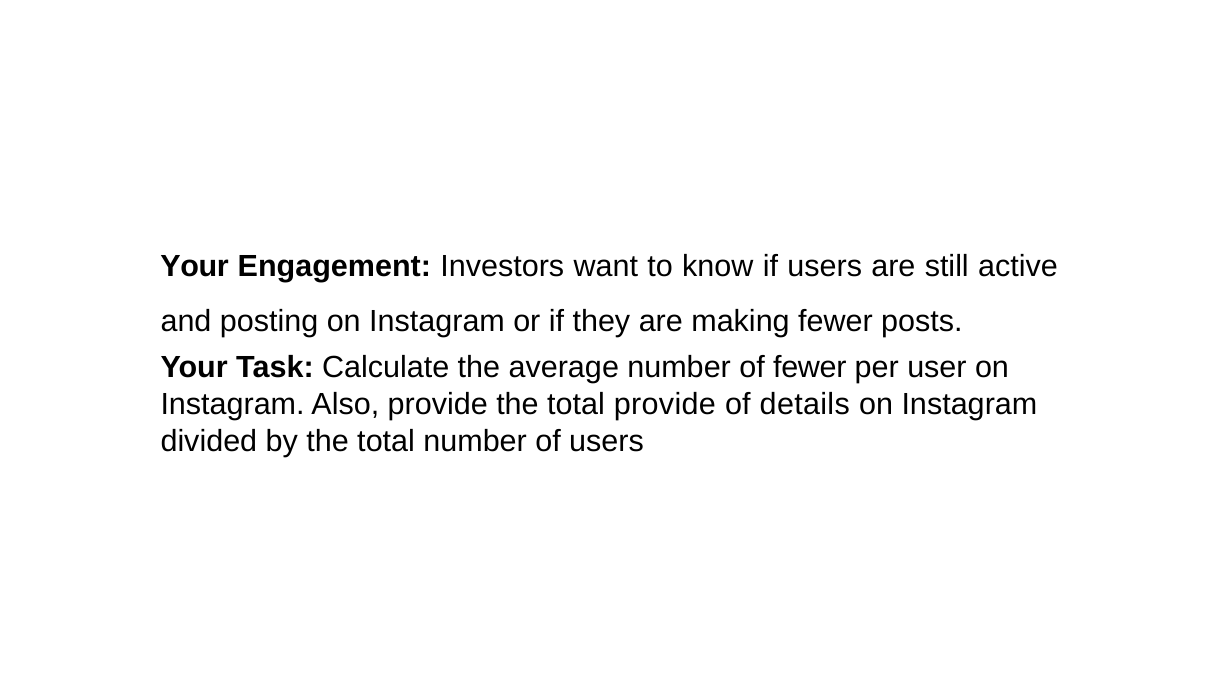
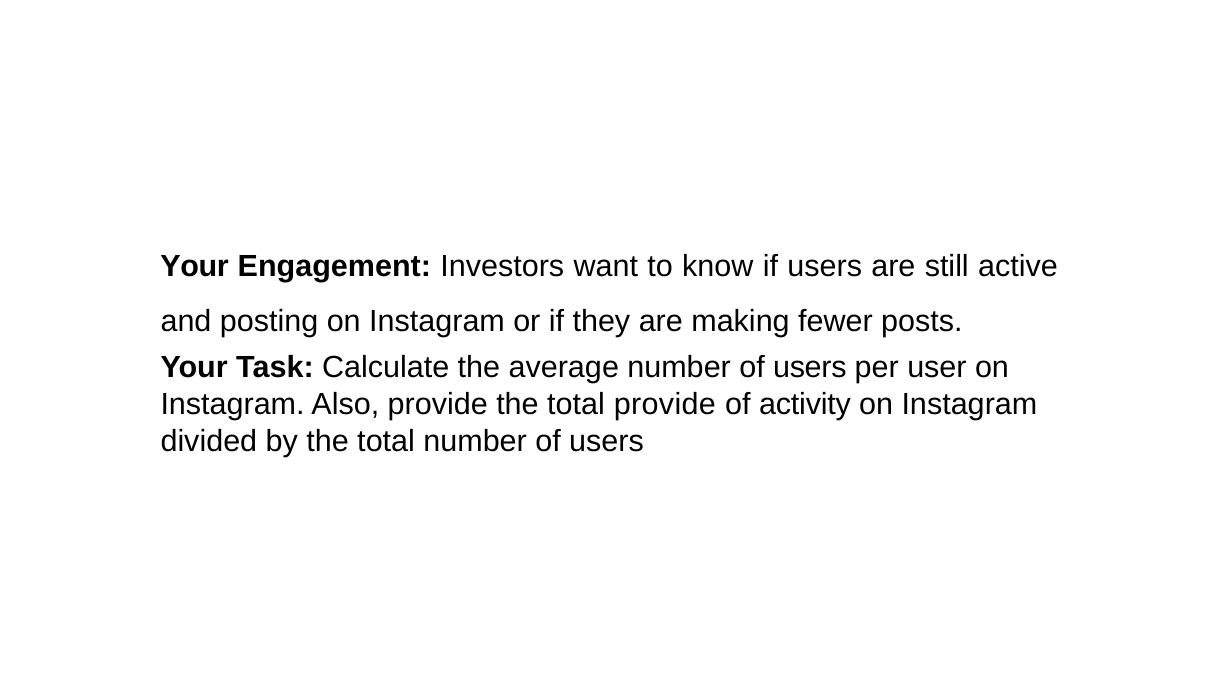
average number of fewer: fewer -> users
details: details -> activity
